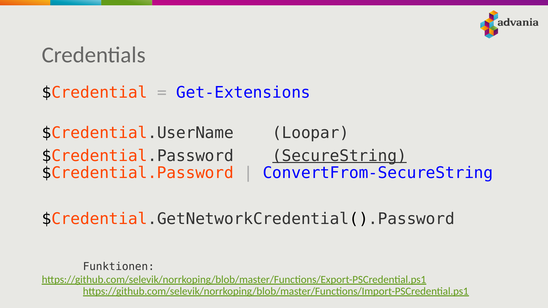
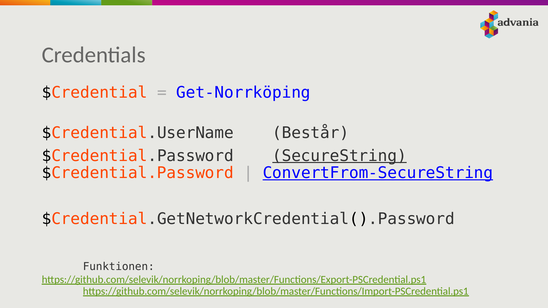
Get-Extensions: Get-Extensions -> Get-Norrköping
Loopar: Loopar -> Består
ConvertFrom-SecureString underline: none -> present
